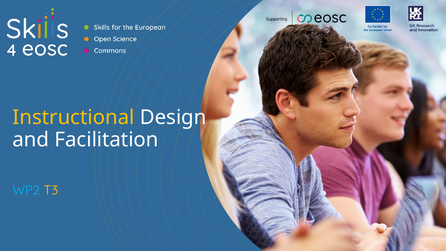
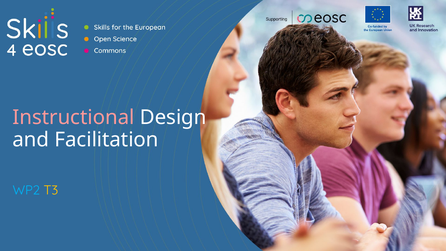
Instructional colour: yellow -> pink
